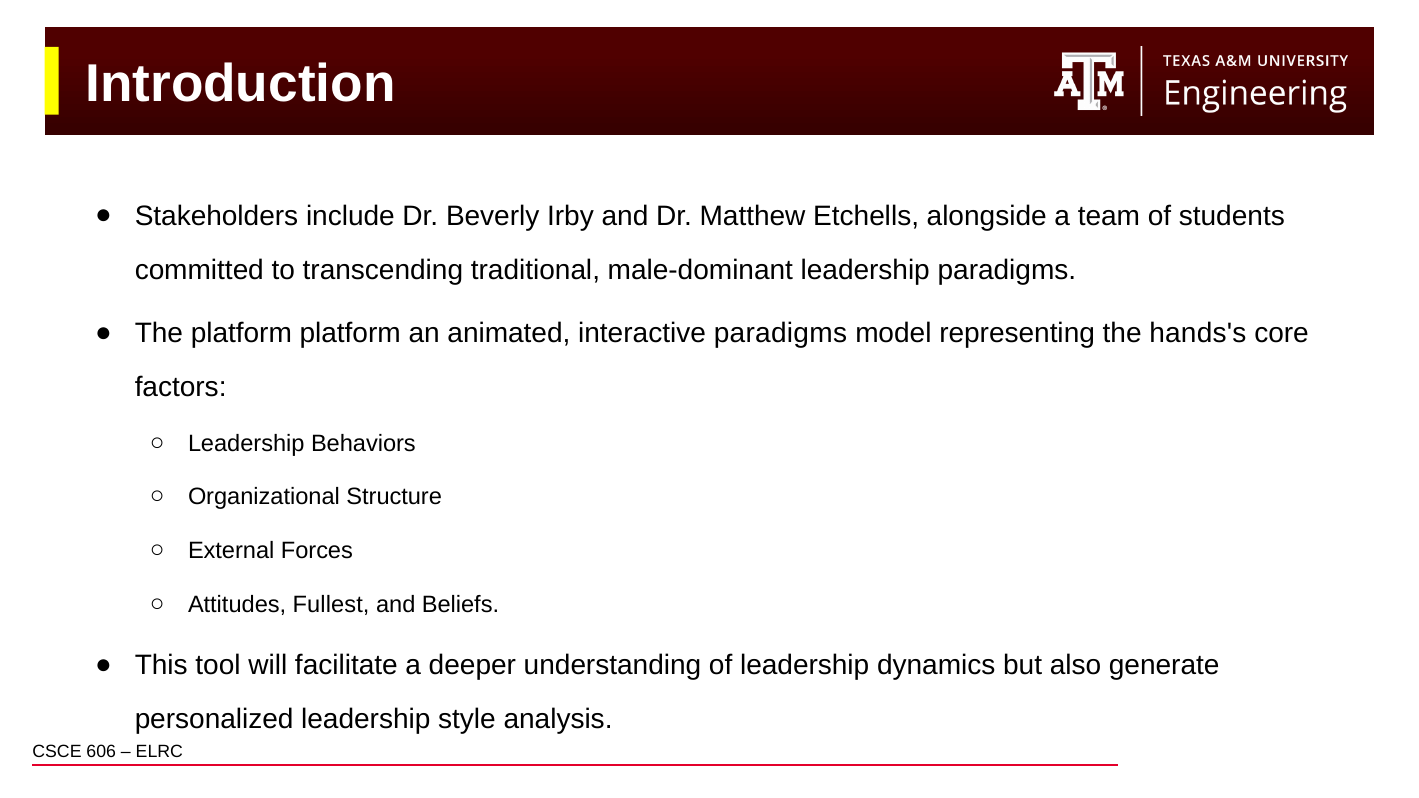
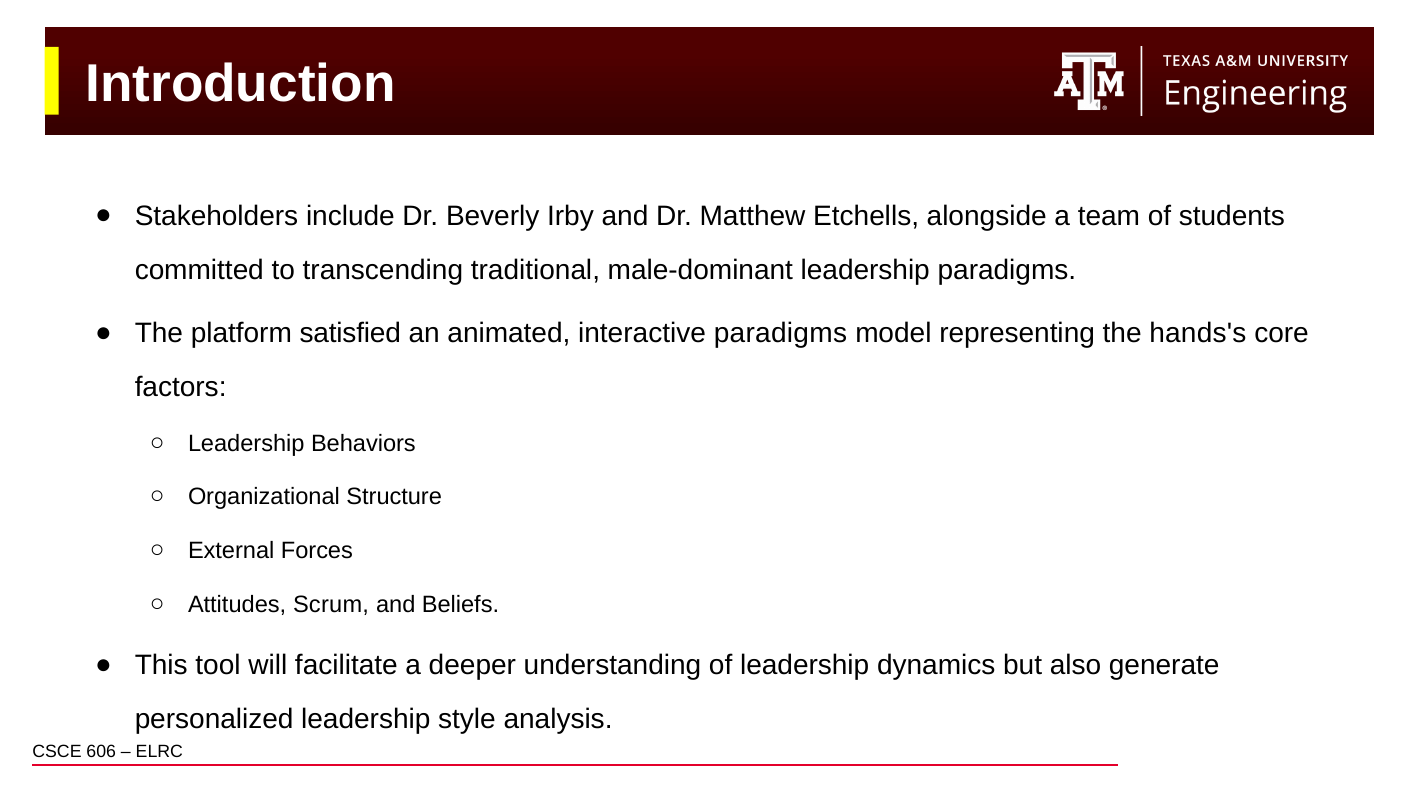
platform platform: platform -> satisfied
Fullest: Fullest -> Scrum
